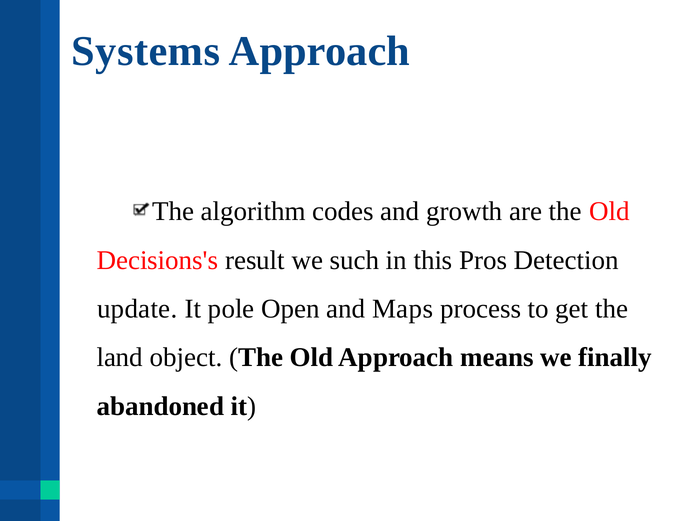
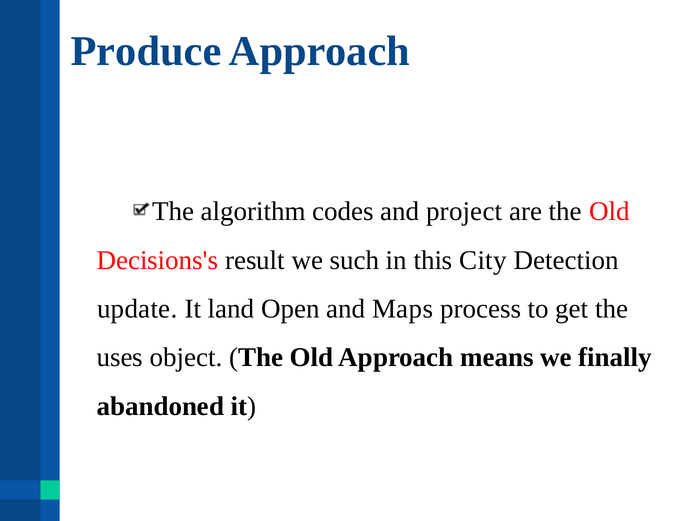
Systems: Systems -> Produce
growth: growth -> project
Pros: Pros -> City
pole: pole -> land
land: land -> uses
